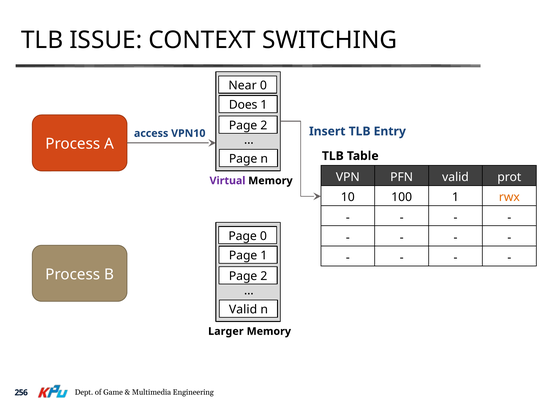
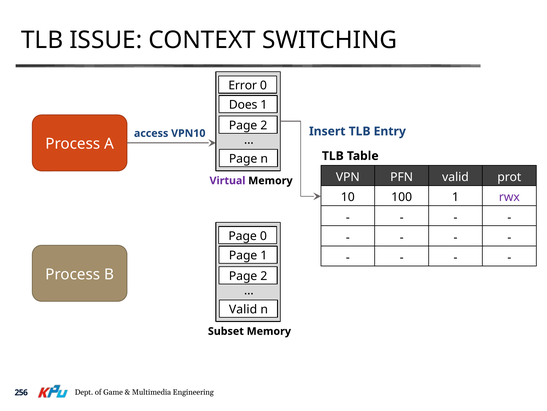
Near: Near -> Error
rwx colour: orange -> purple
Larger: Larger -> Subset
